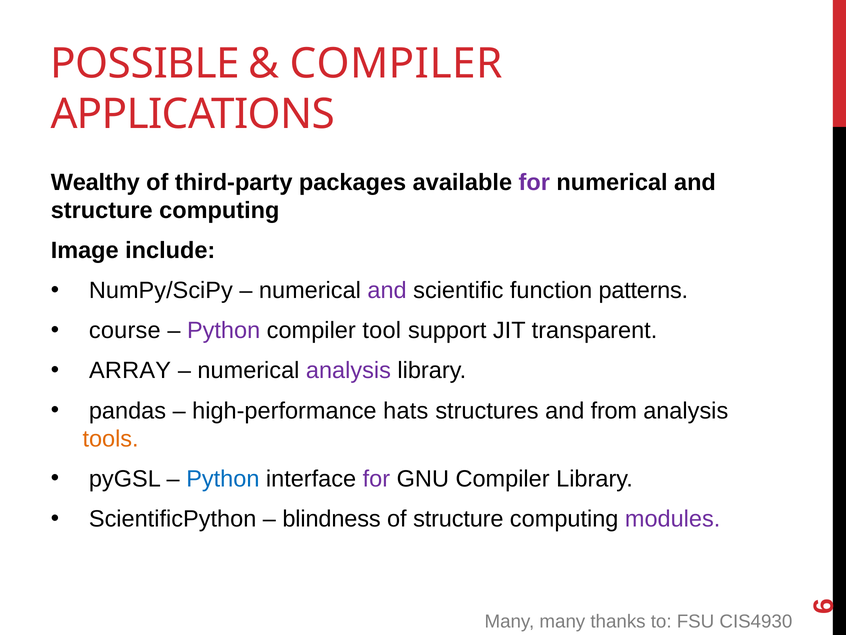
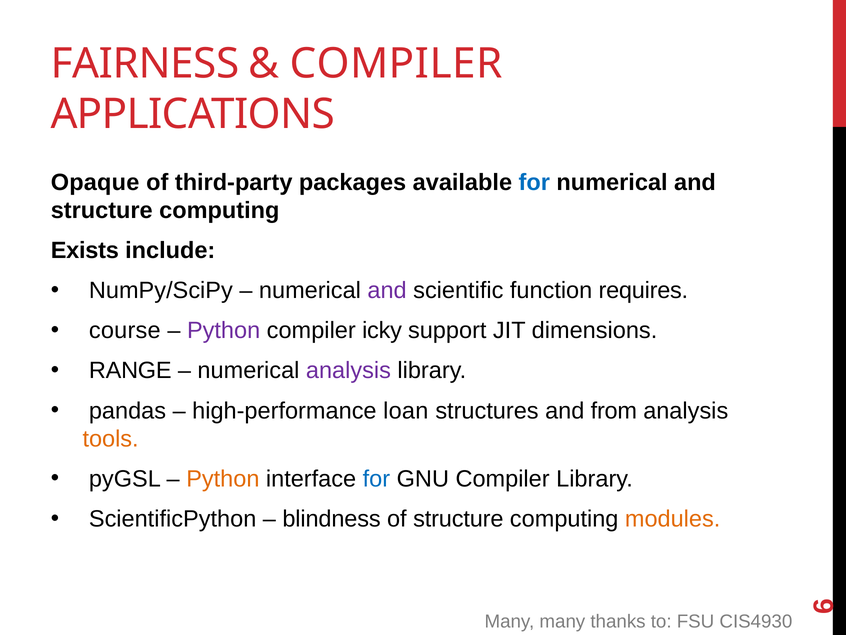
POSSIBLE: POSSIBLE -> FAIRNESS
Wealthy: Wealthy -> Opaque
for at (534, 182) colour: purple -> blue
Image: Image -> Exists
patterns: patterns -> requires
tool: tool -> icky
transparent: transparent -> dimensions
ARRAY: ARRAY -> RANGE
hats: hats -> loan
Python at (223, 479) colour: blue -> orange
for at (376, 479) colour: purple -> blue
modules colour: purple -> orange
